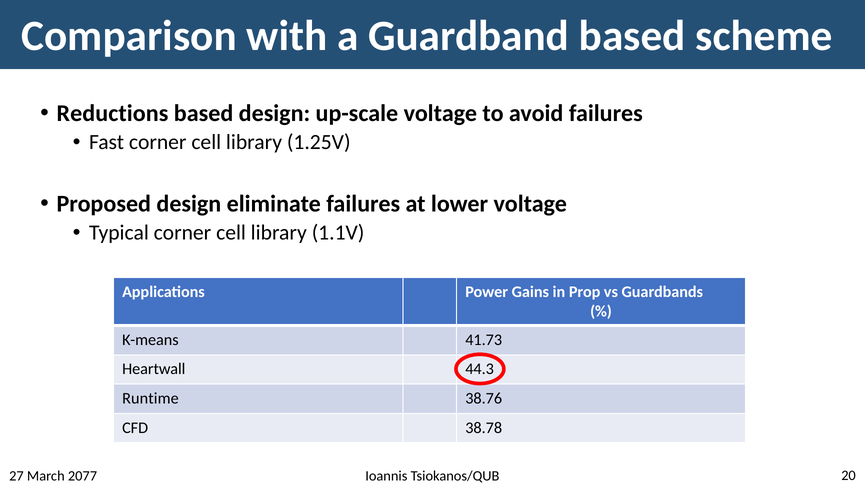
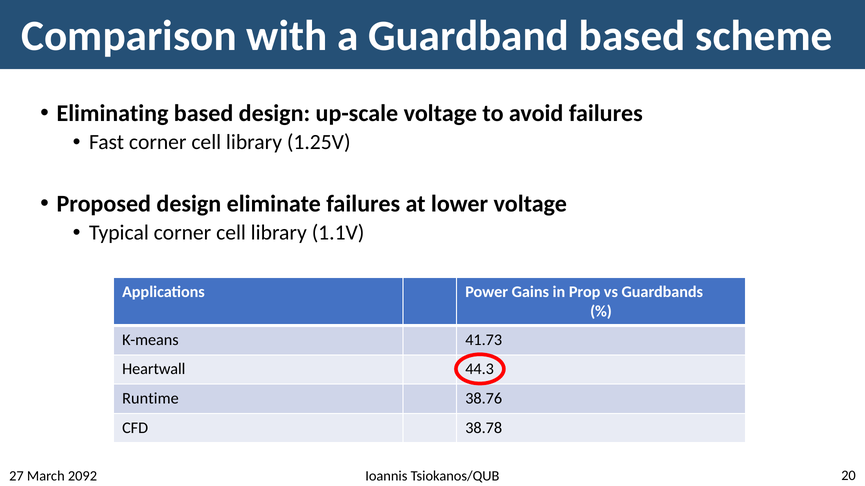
Reductions: Reductions -> Eliminating
2077: 2077 -> 2092
